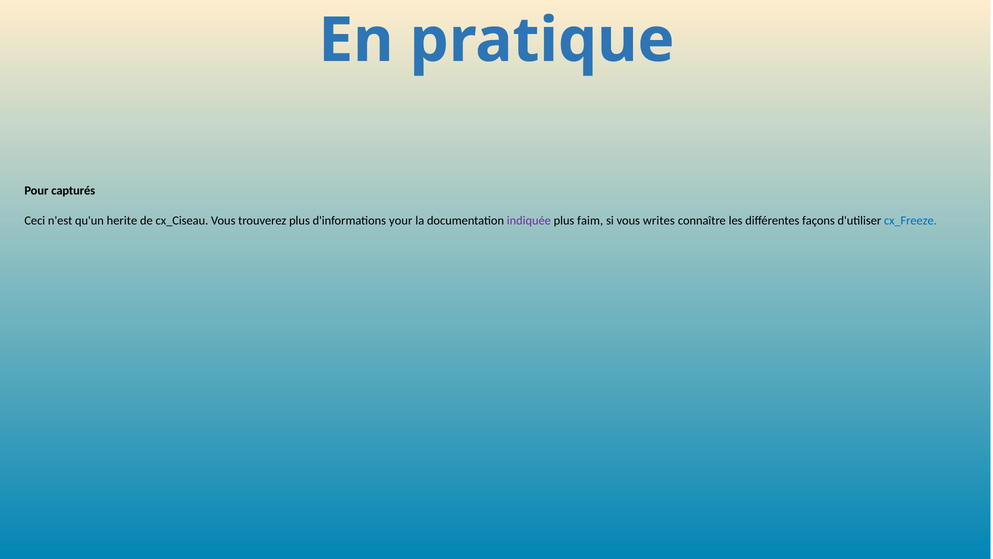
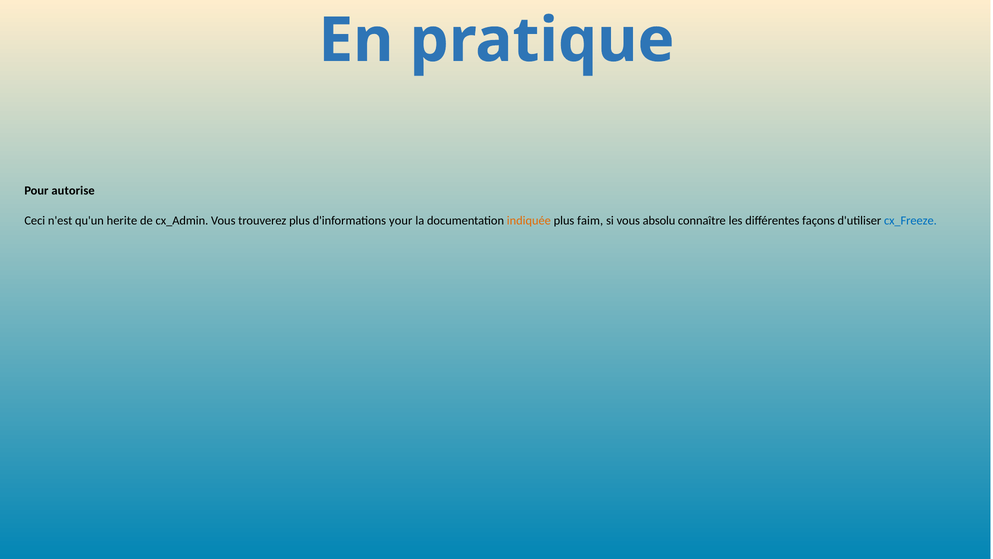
capturés: capturés -> autorise
cx_Ciseau: cx_Ciseau -> cx_Admin
indiquée colour: purple -> orange
writes: writes -> absolu
